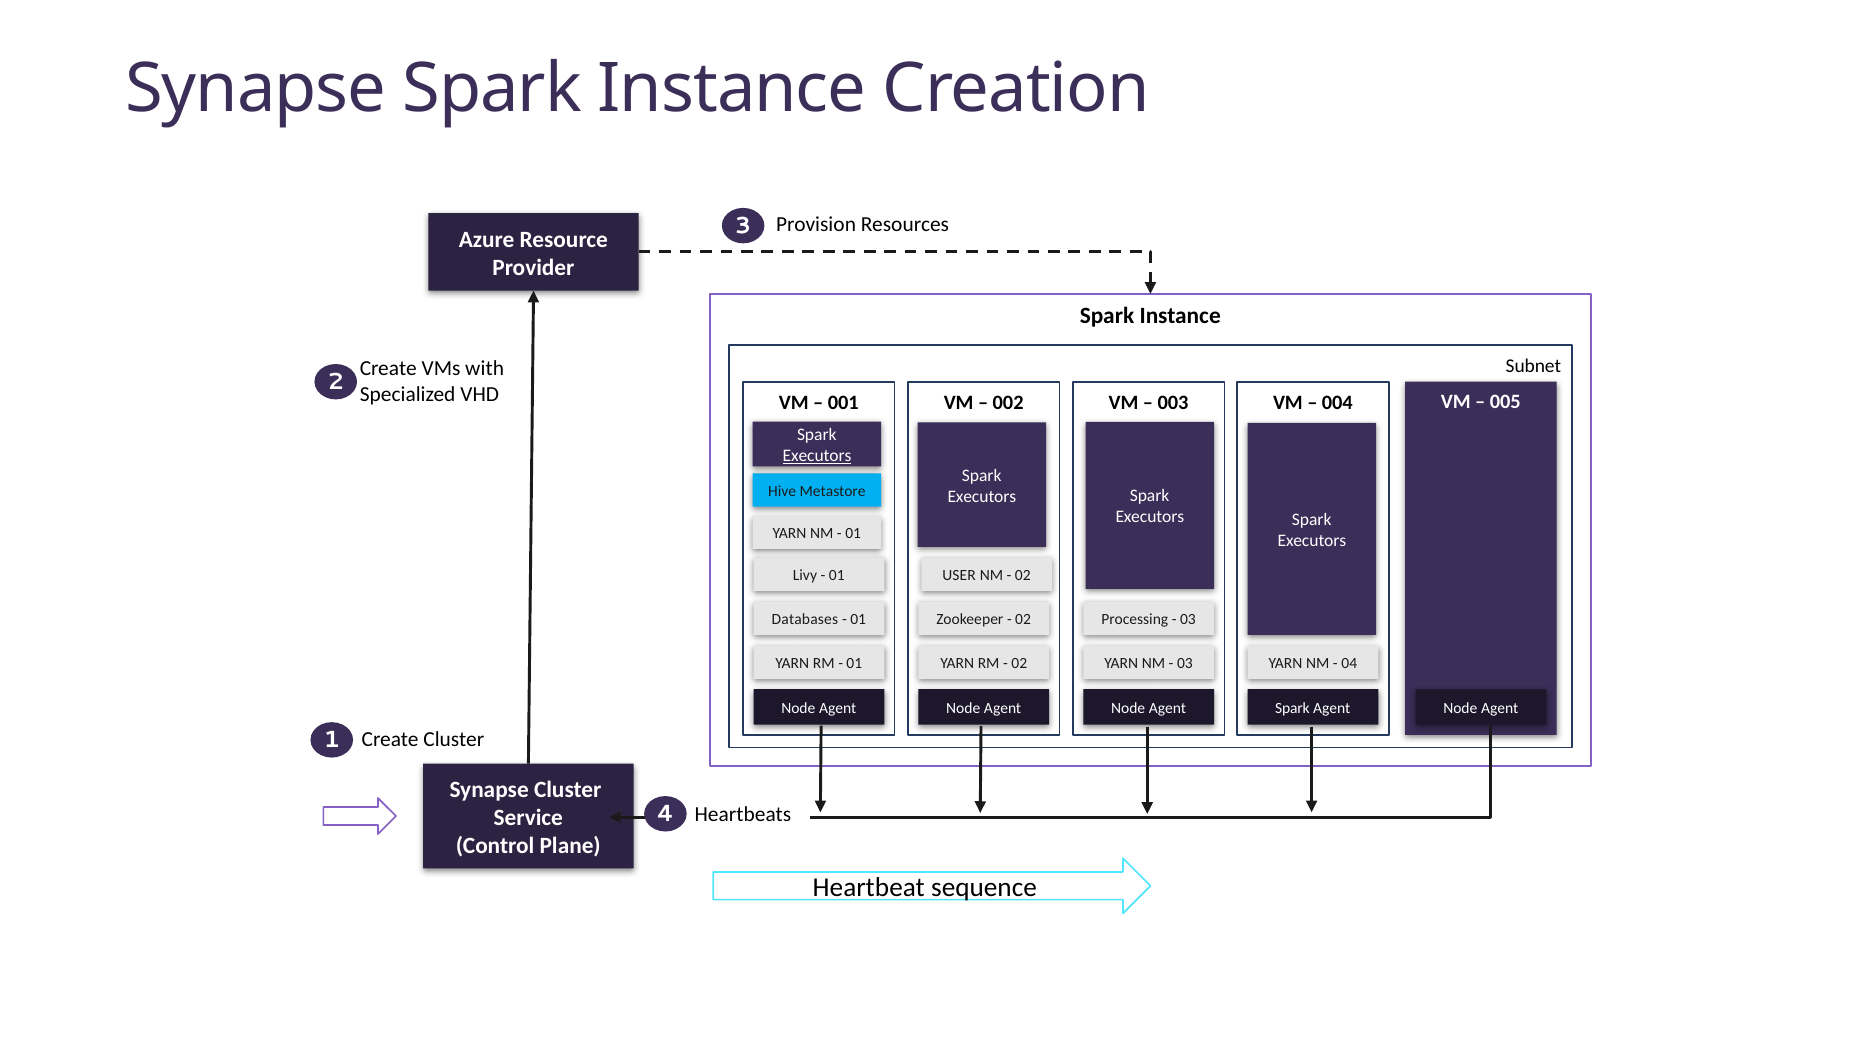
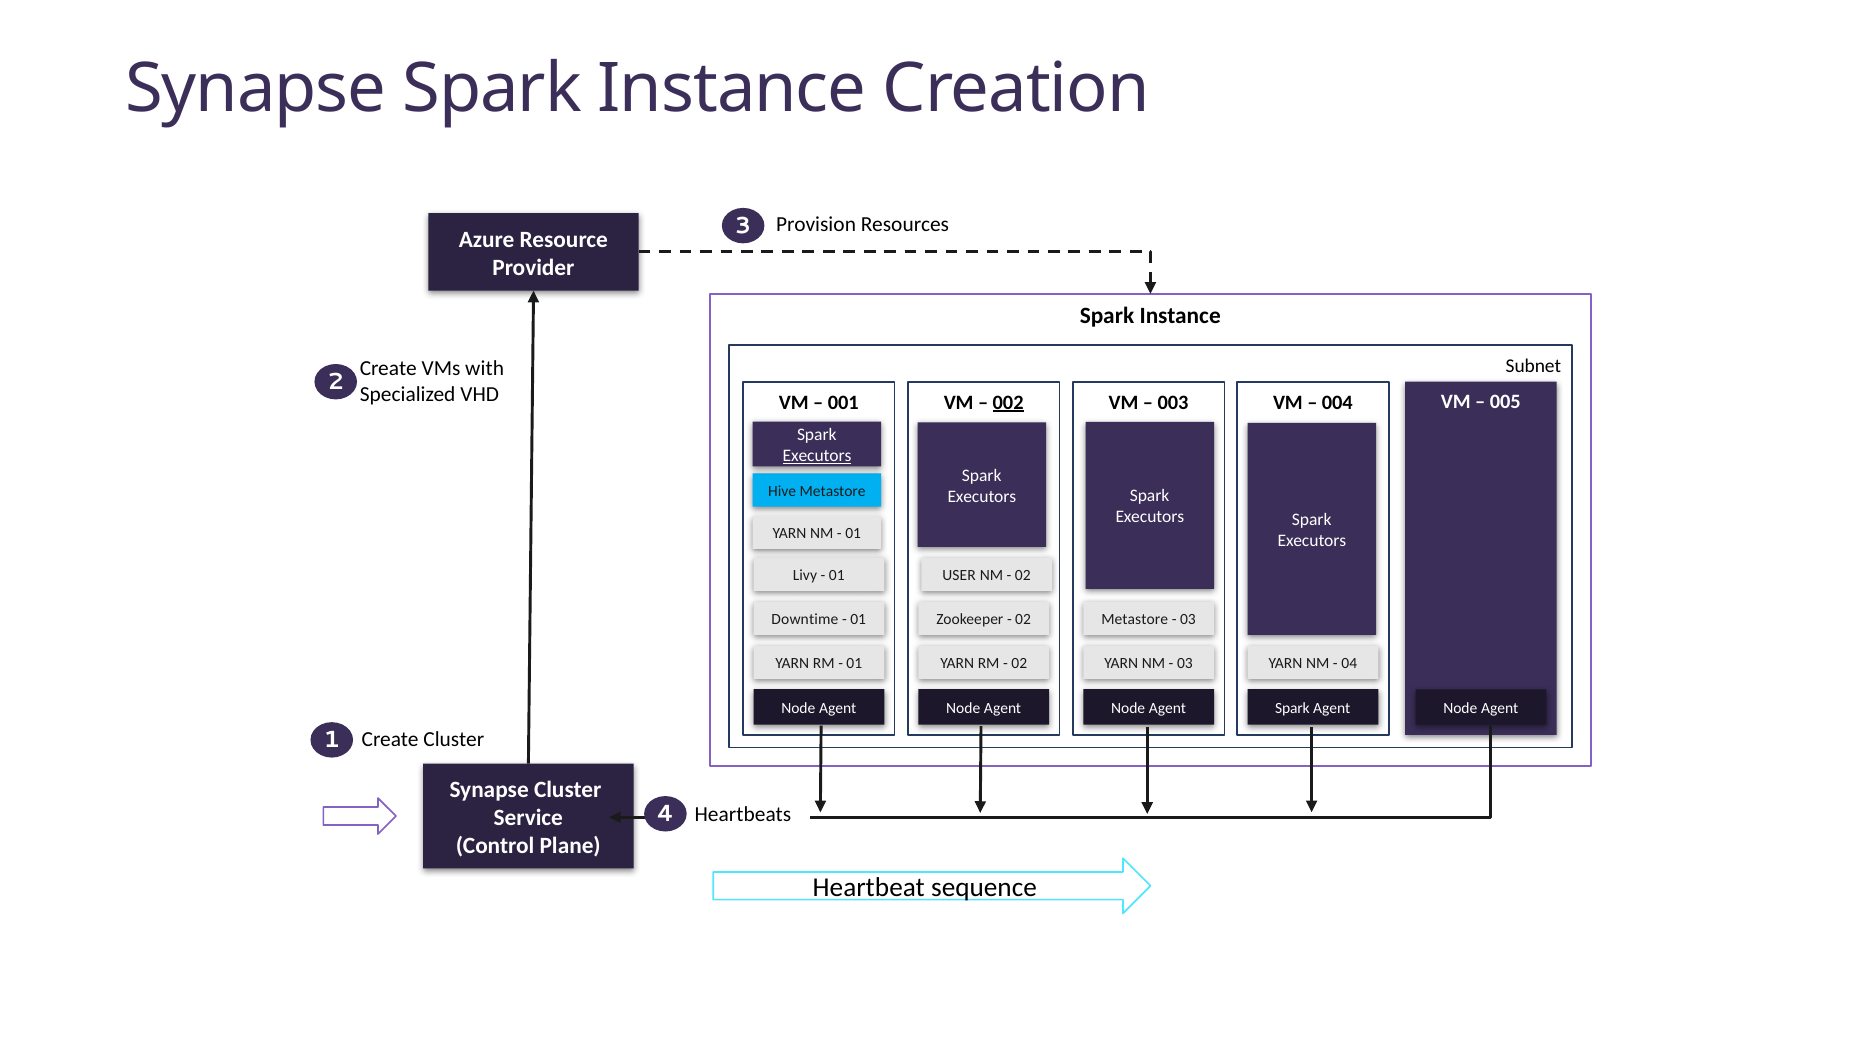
002 underline: none -> present
Databases: Databases -> Downtime
Processing at (1135, 620): Processing -> Metastore
